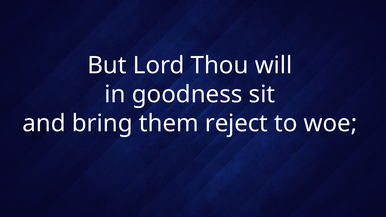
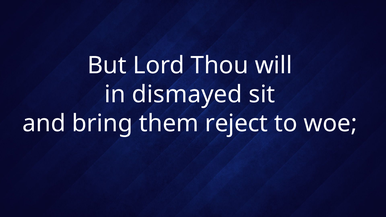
goodness: goodness -> dismayed
